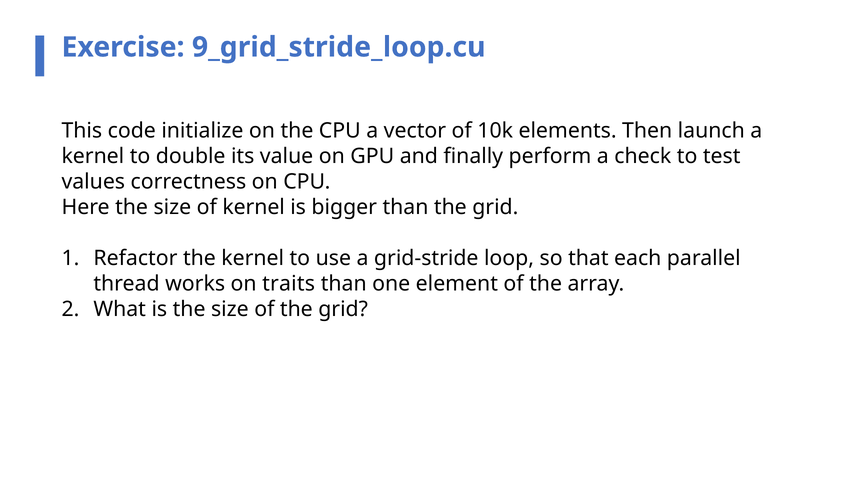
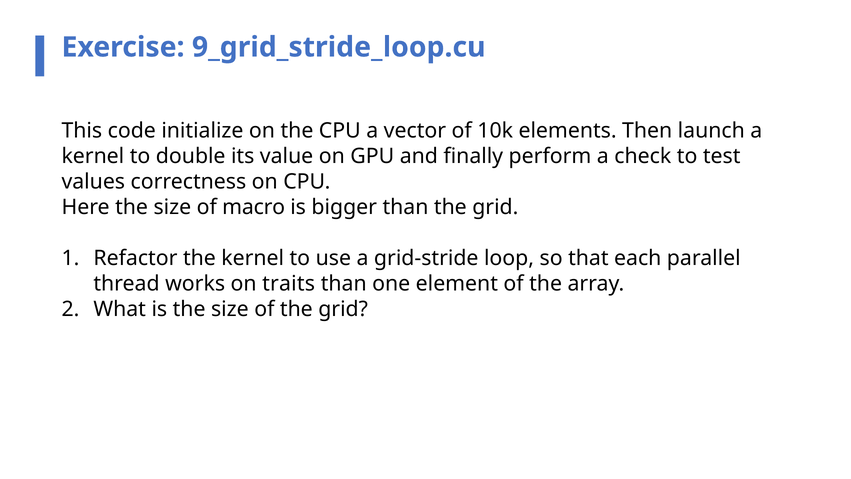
of kernel: kernel -> macro
